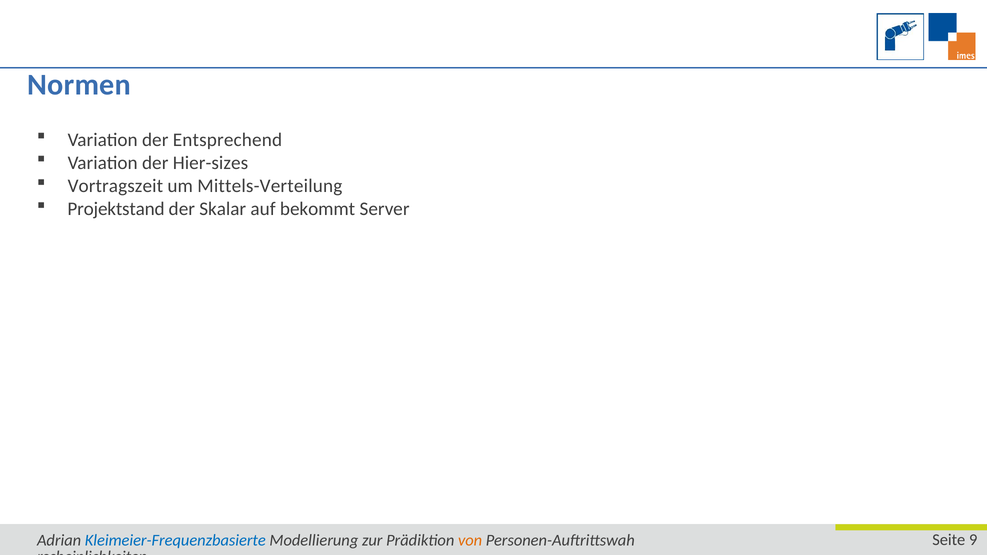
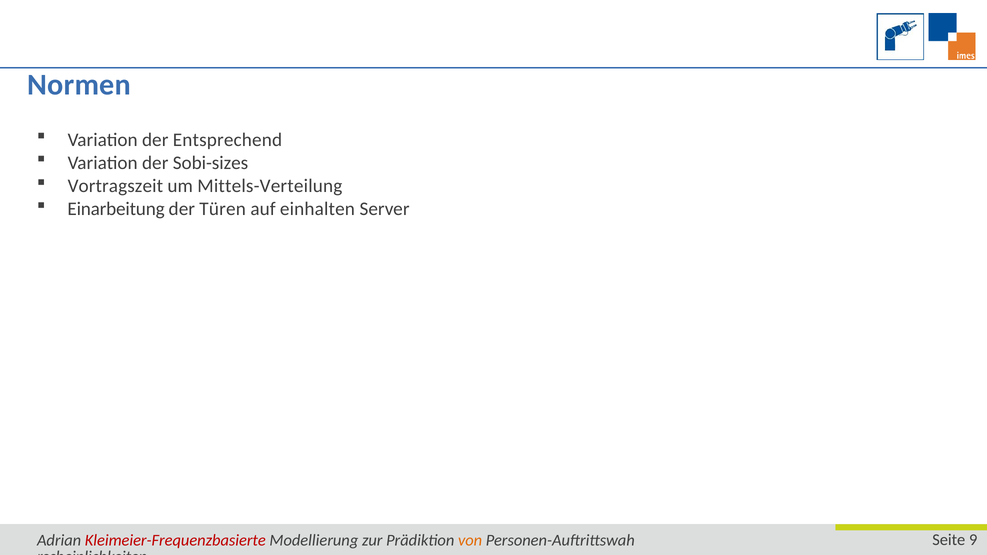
Hier-sizes: Hier-sizes -> Sobi-sizes
Projektstand: Projektstand -> Einarbeitung
Skalar: Skalar -> Türen
bekommt: bekommt -> einhalten
Kleimeier-Frequenzbasierte colour: blue -> red
